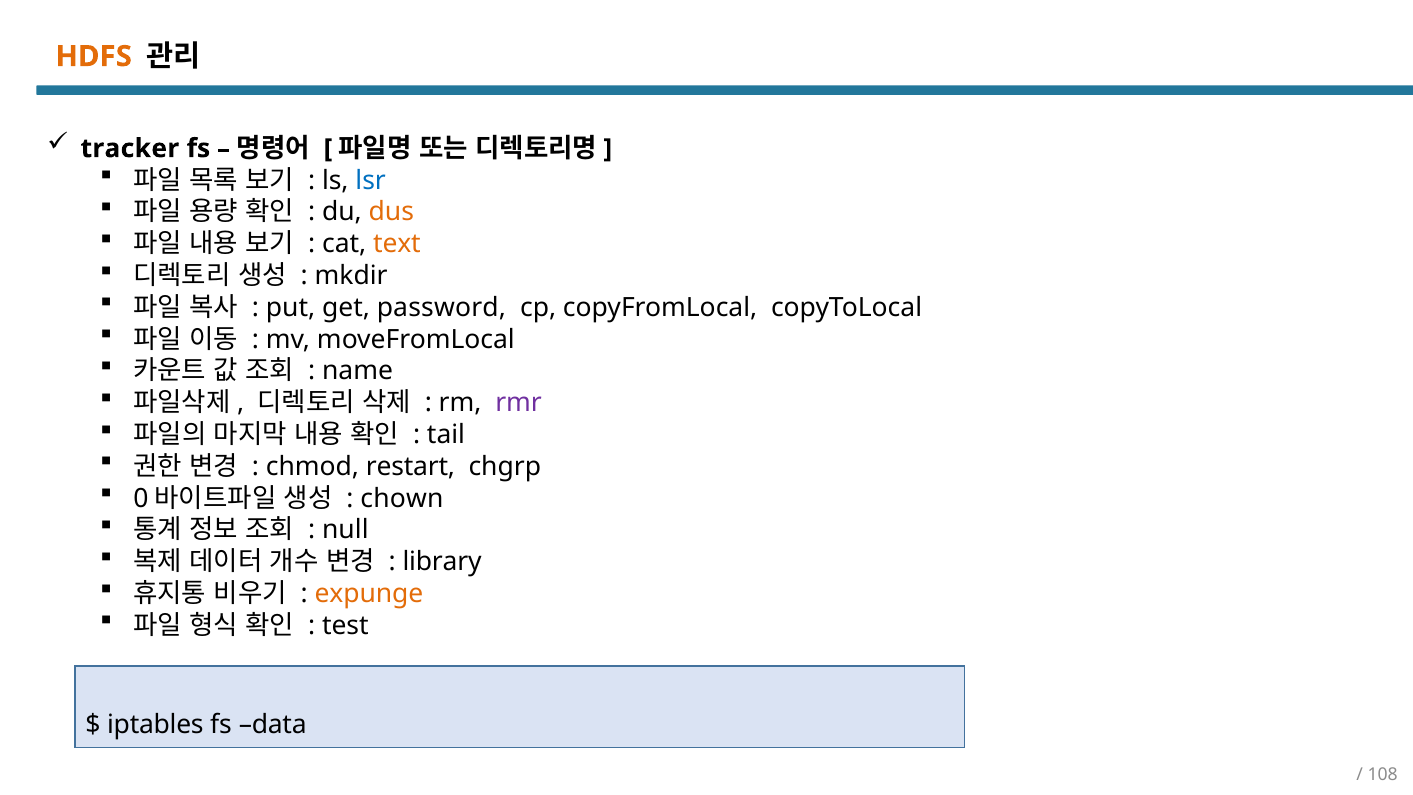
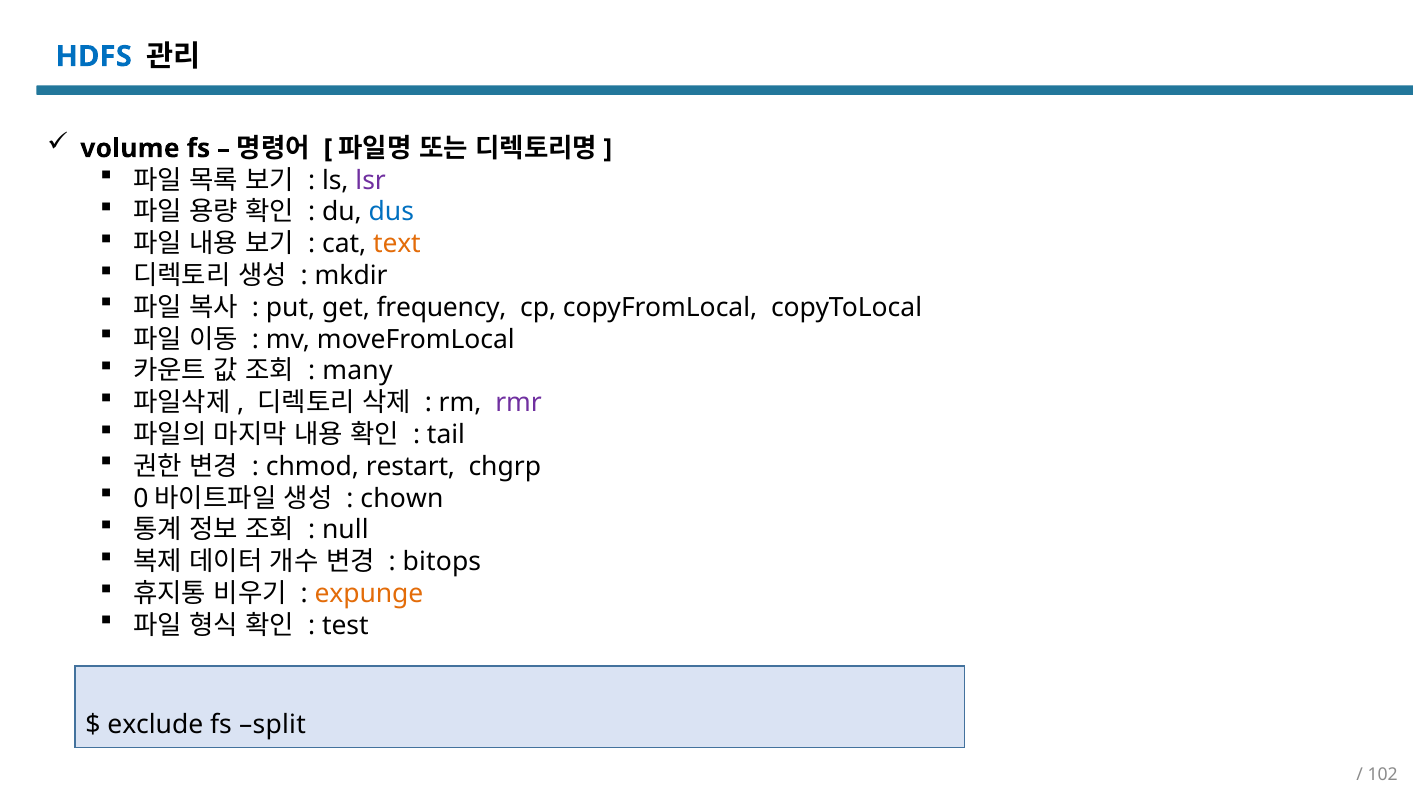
HDFS colour: orange -> blue
tracker: tracker -> volume
lsr colour: blue -> purple
dus colour: orange -> blue
password: password -> frequency
name: name -> many
library: library -> bitops
iptables: iptables -> exclude
data: data -> split
108: 108 -> 102
